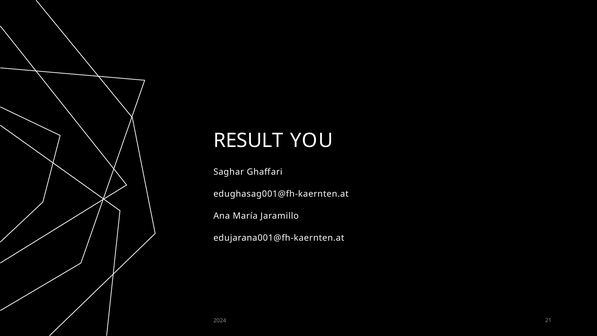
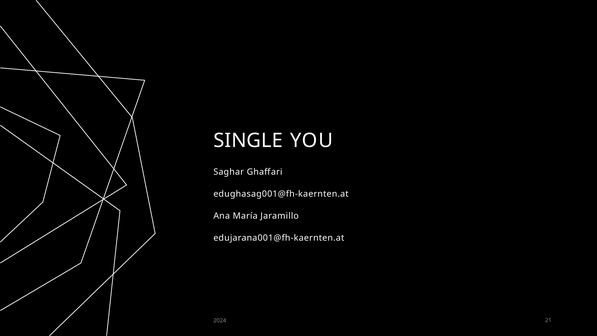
RESULT: RESULT -> SINGLE
